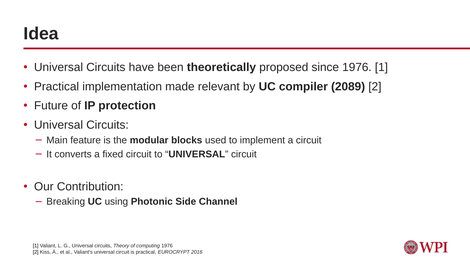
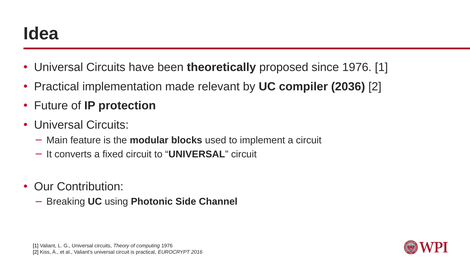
2089: 2089 -> 2036
